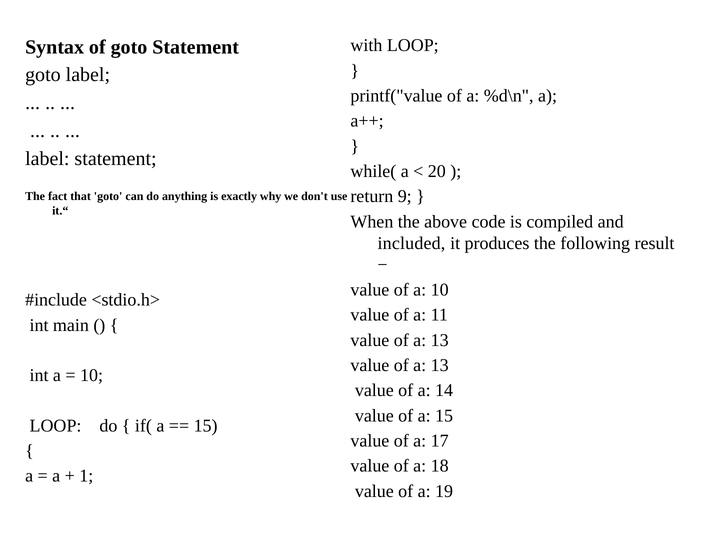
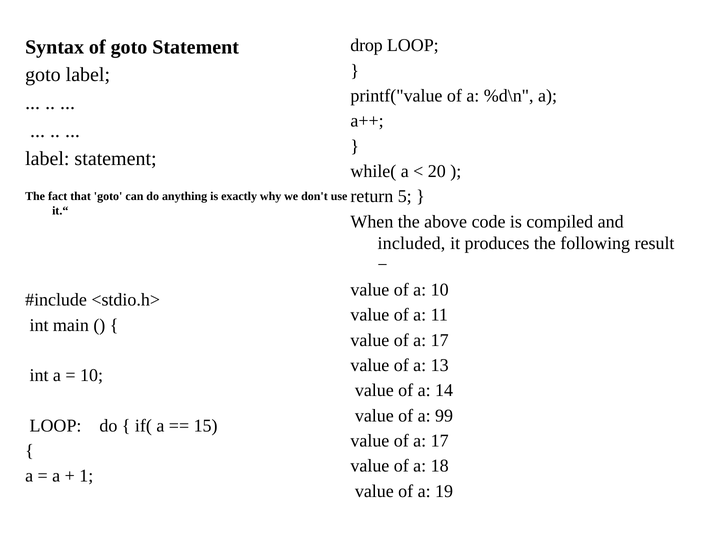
with: with -> drop
9: 9 -> 5
13 at (440, 340): 13 -> 17
a 15: 15 -> 99
